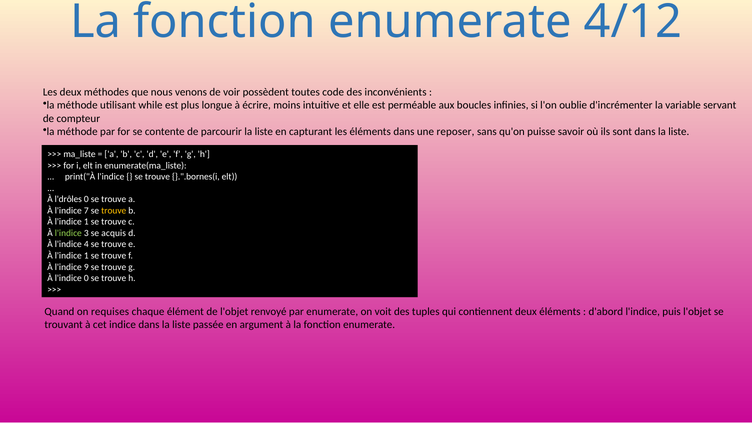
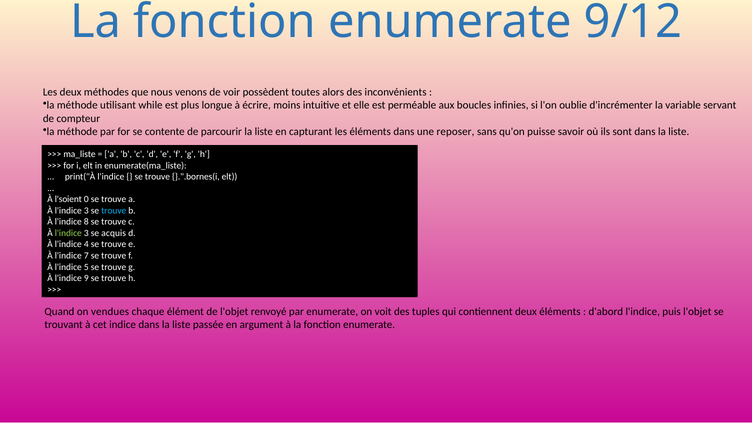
4/12: 4/12 -> 9/12
code: code -> alors
l'drôles: l'drôles -> l'soient
7 at (86, 211): 7 -> 3
trouve at (114, 211) colour: yellow -> light blue
1 at (86, 222): 1 -> 8
1 at (86, 256): 1 -> 7
9: 9 -> 5
l'indice 0: 0 -> 9
requises: requises -> vendues
